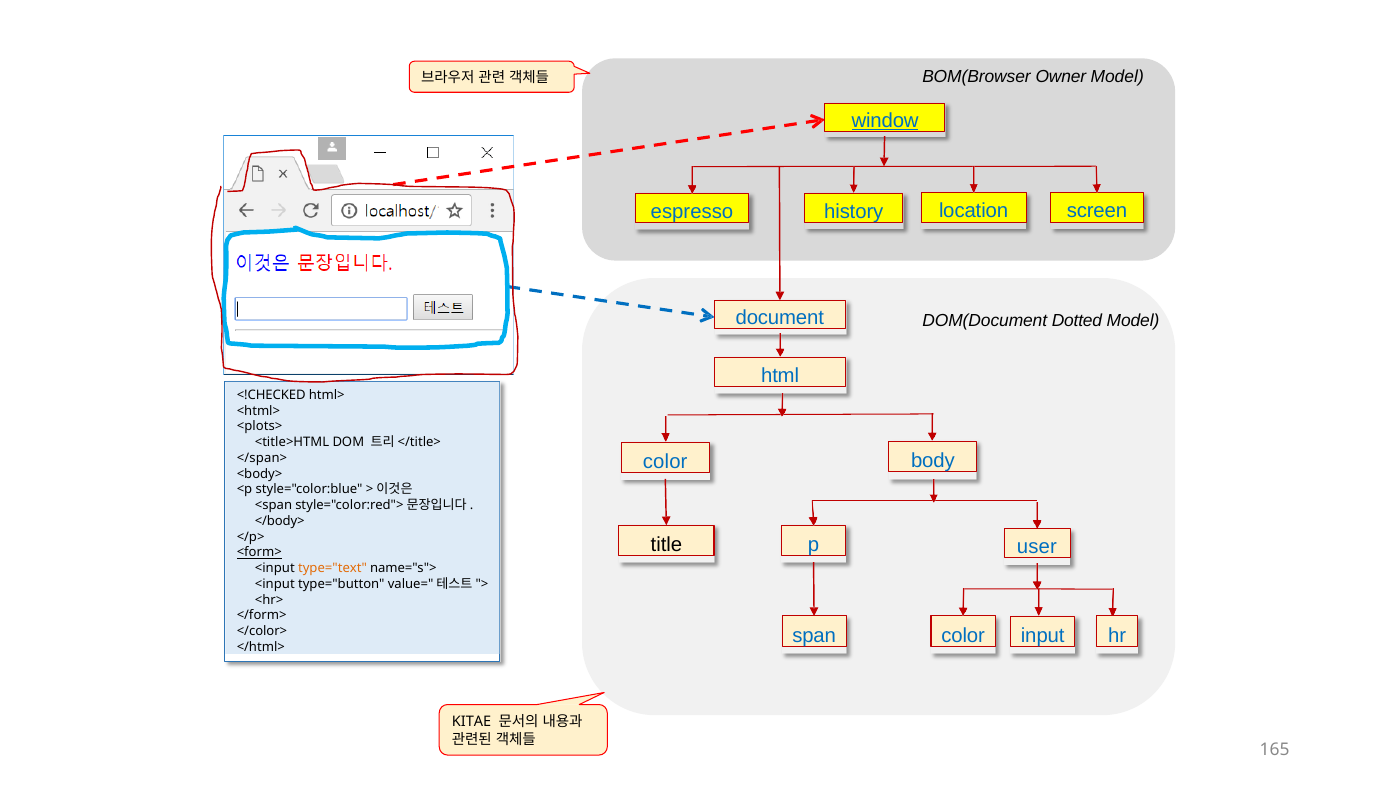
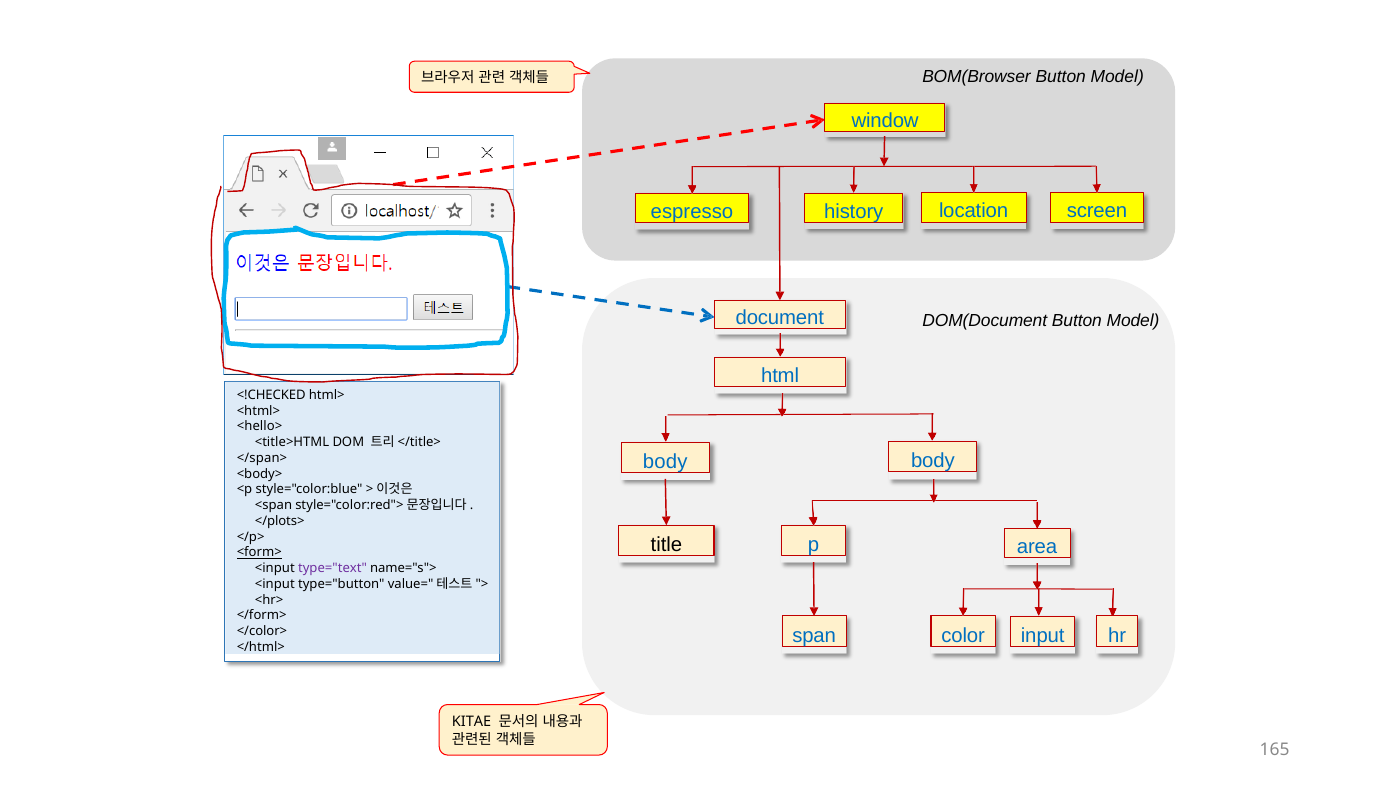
BOM(Browser Owner: Owner -> Button
window underline: present -> none
DOM(Document Dotted: Dotted -> Button
<plots>: <plots> -> <hello>
color at (665, 461): color -> body
</body>: </body> -> </plots>
user: user -> area
type="text colour: orange -> purple
